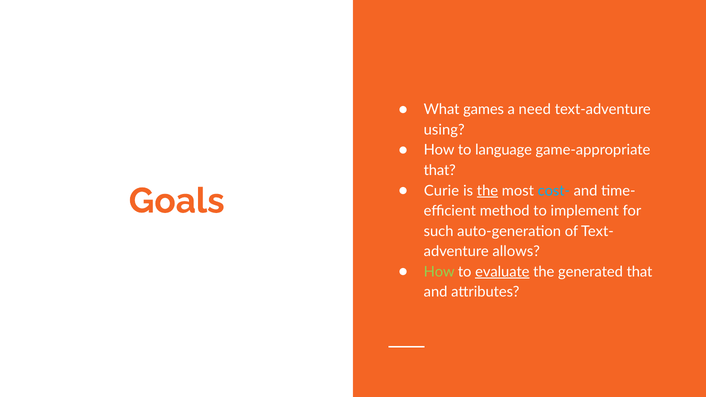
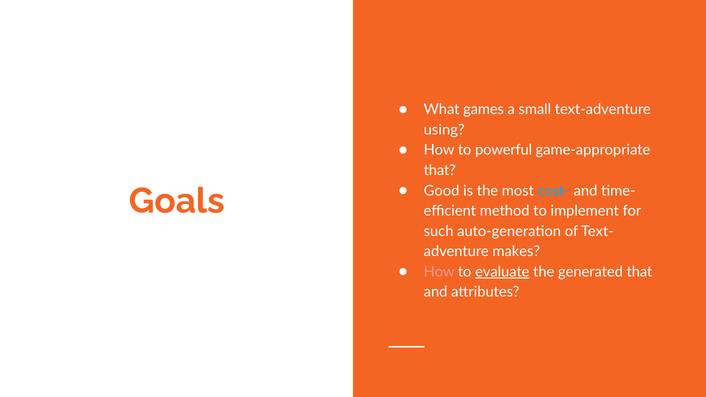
need: need -> small
language: language -> powerful
Curie: Curie -> Good
the at (487, 191) underline: present -> none
allows: allows -> makes
How at (439, 272) colour: light green -> pink
